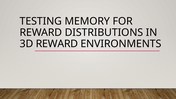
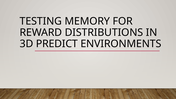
3D REWARD: REWARD -> PREDICT
